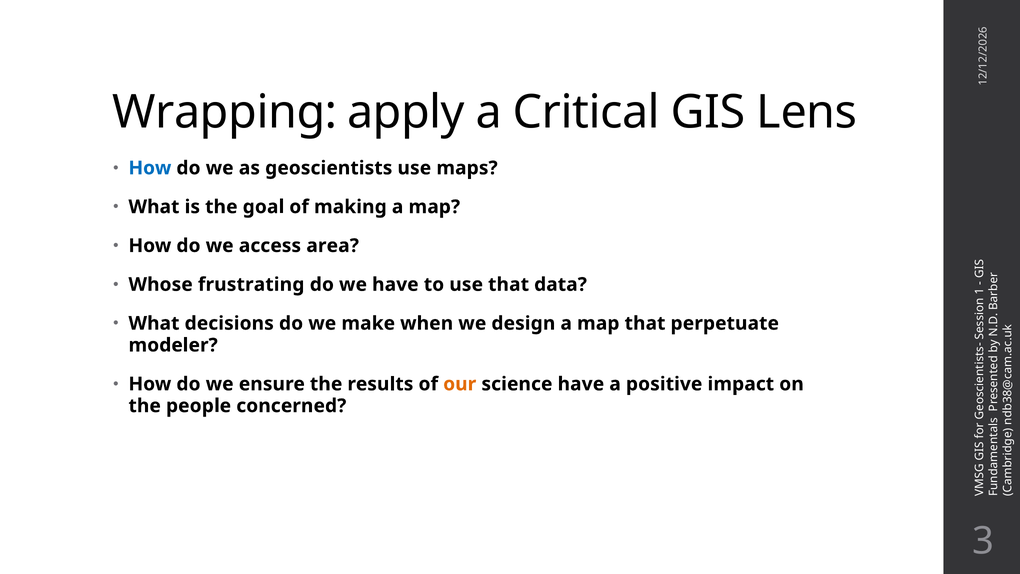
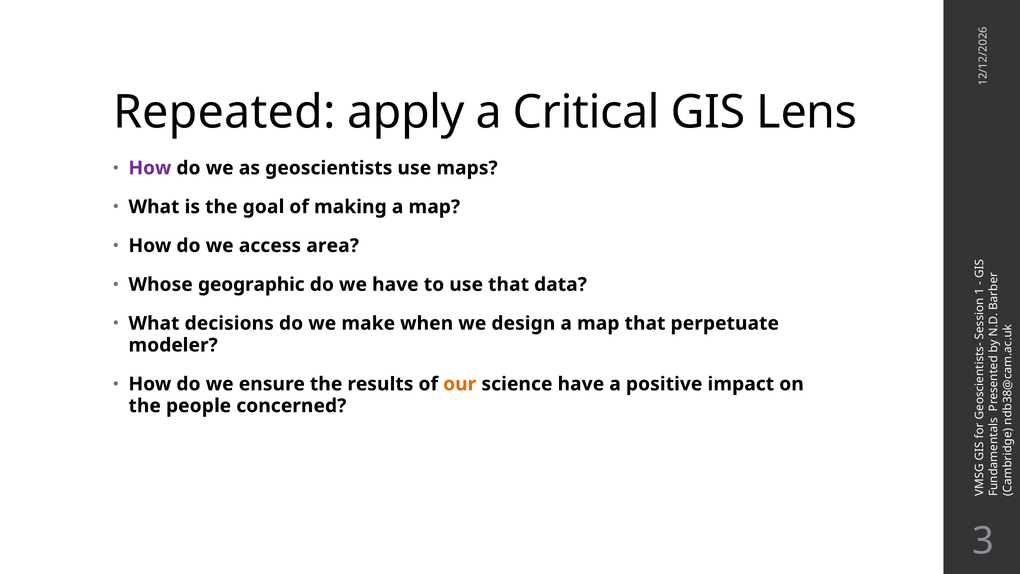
Wrapping: Wrapping -> Repeated
How at (150, 168) colour: blue -> purple
frustrating: frustrating -> geographic
